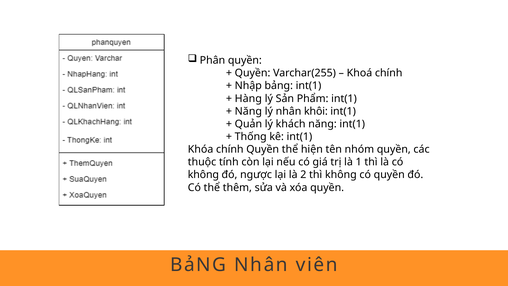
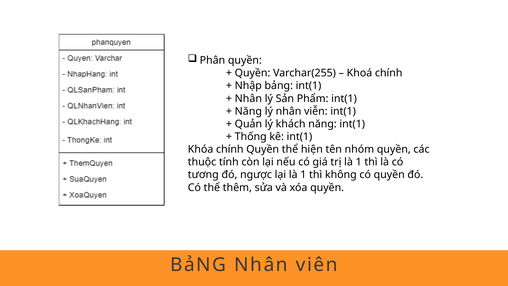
Hàng at (248, 98): Hàng -> Nhân
khôi: khôi -> viễn
không at (203, 175): không -> tương
lại là 2: 2 -> 1
